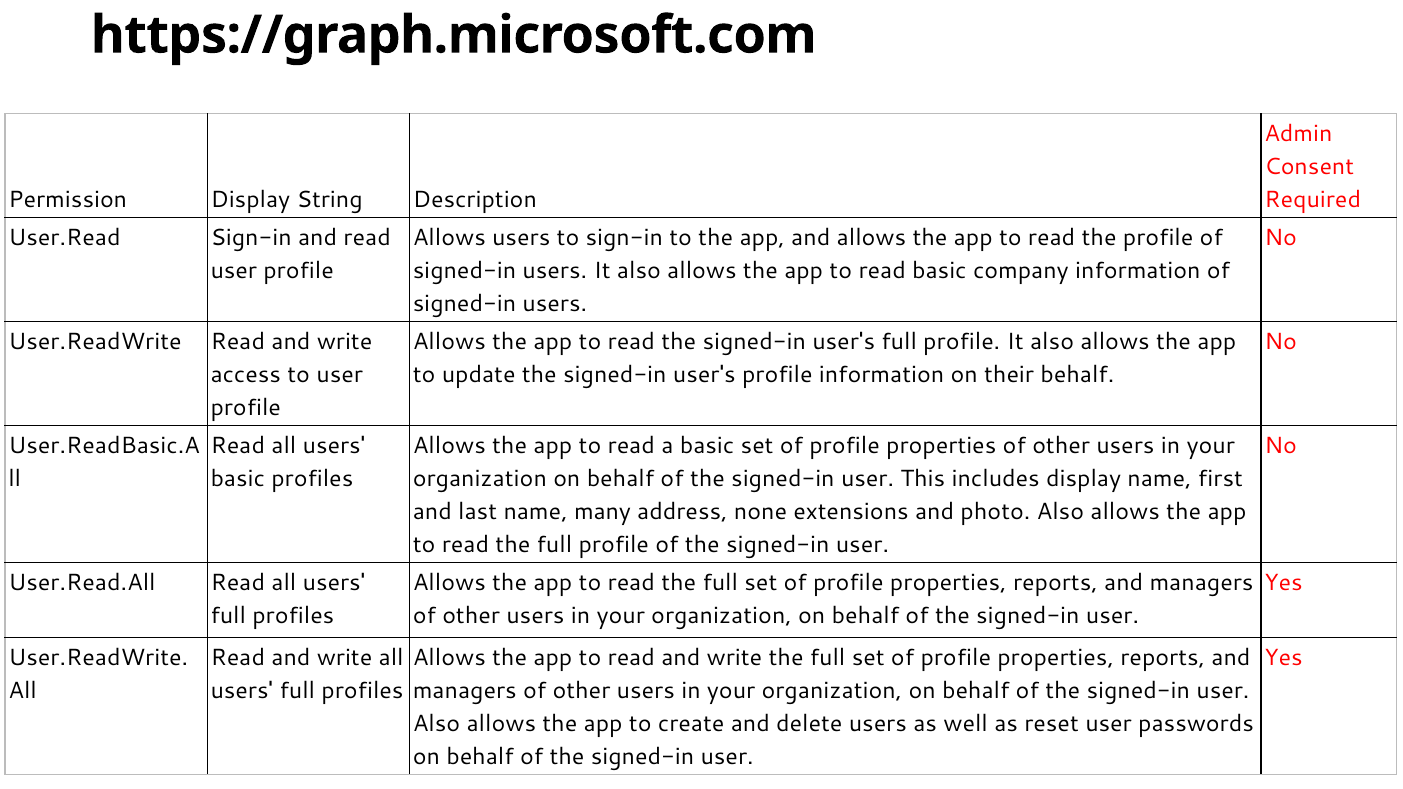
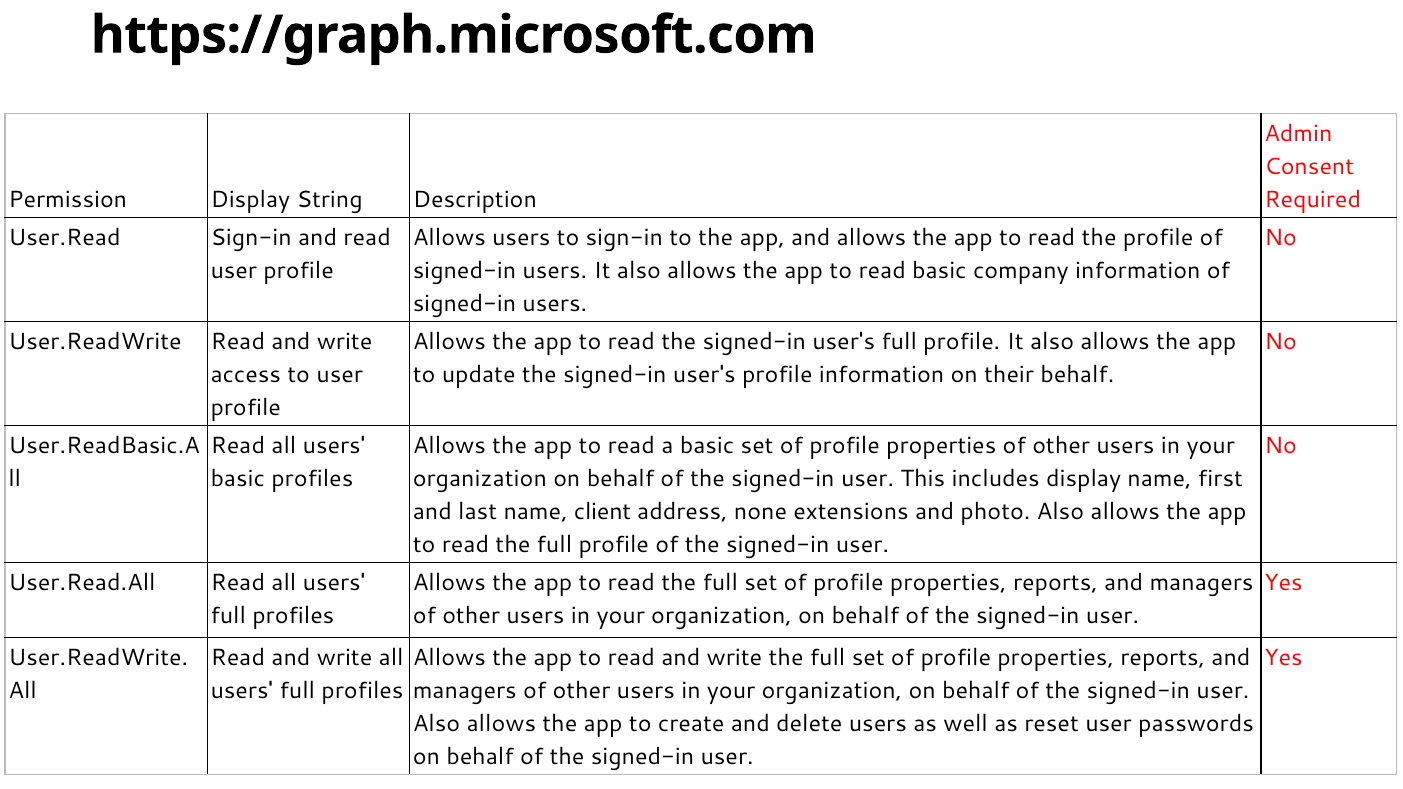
many: many -> client
